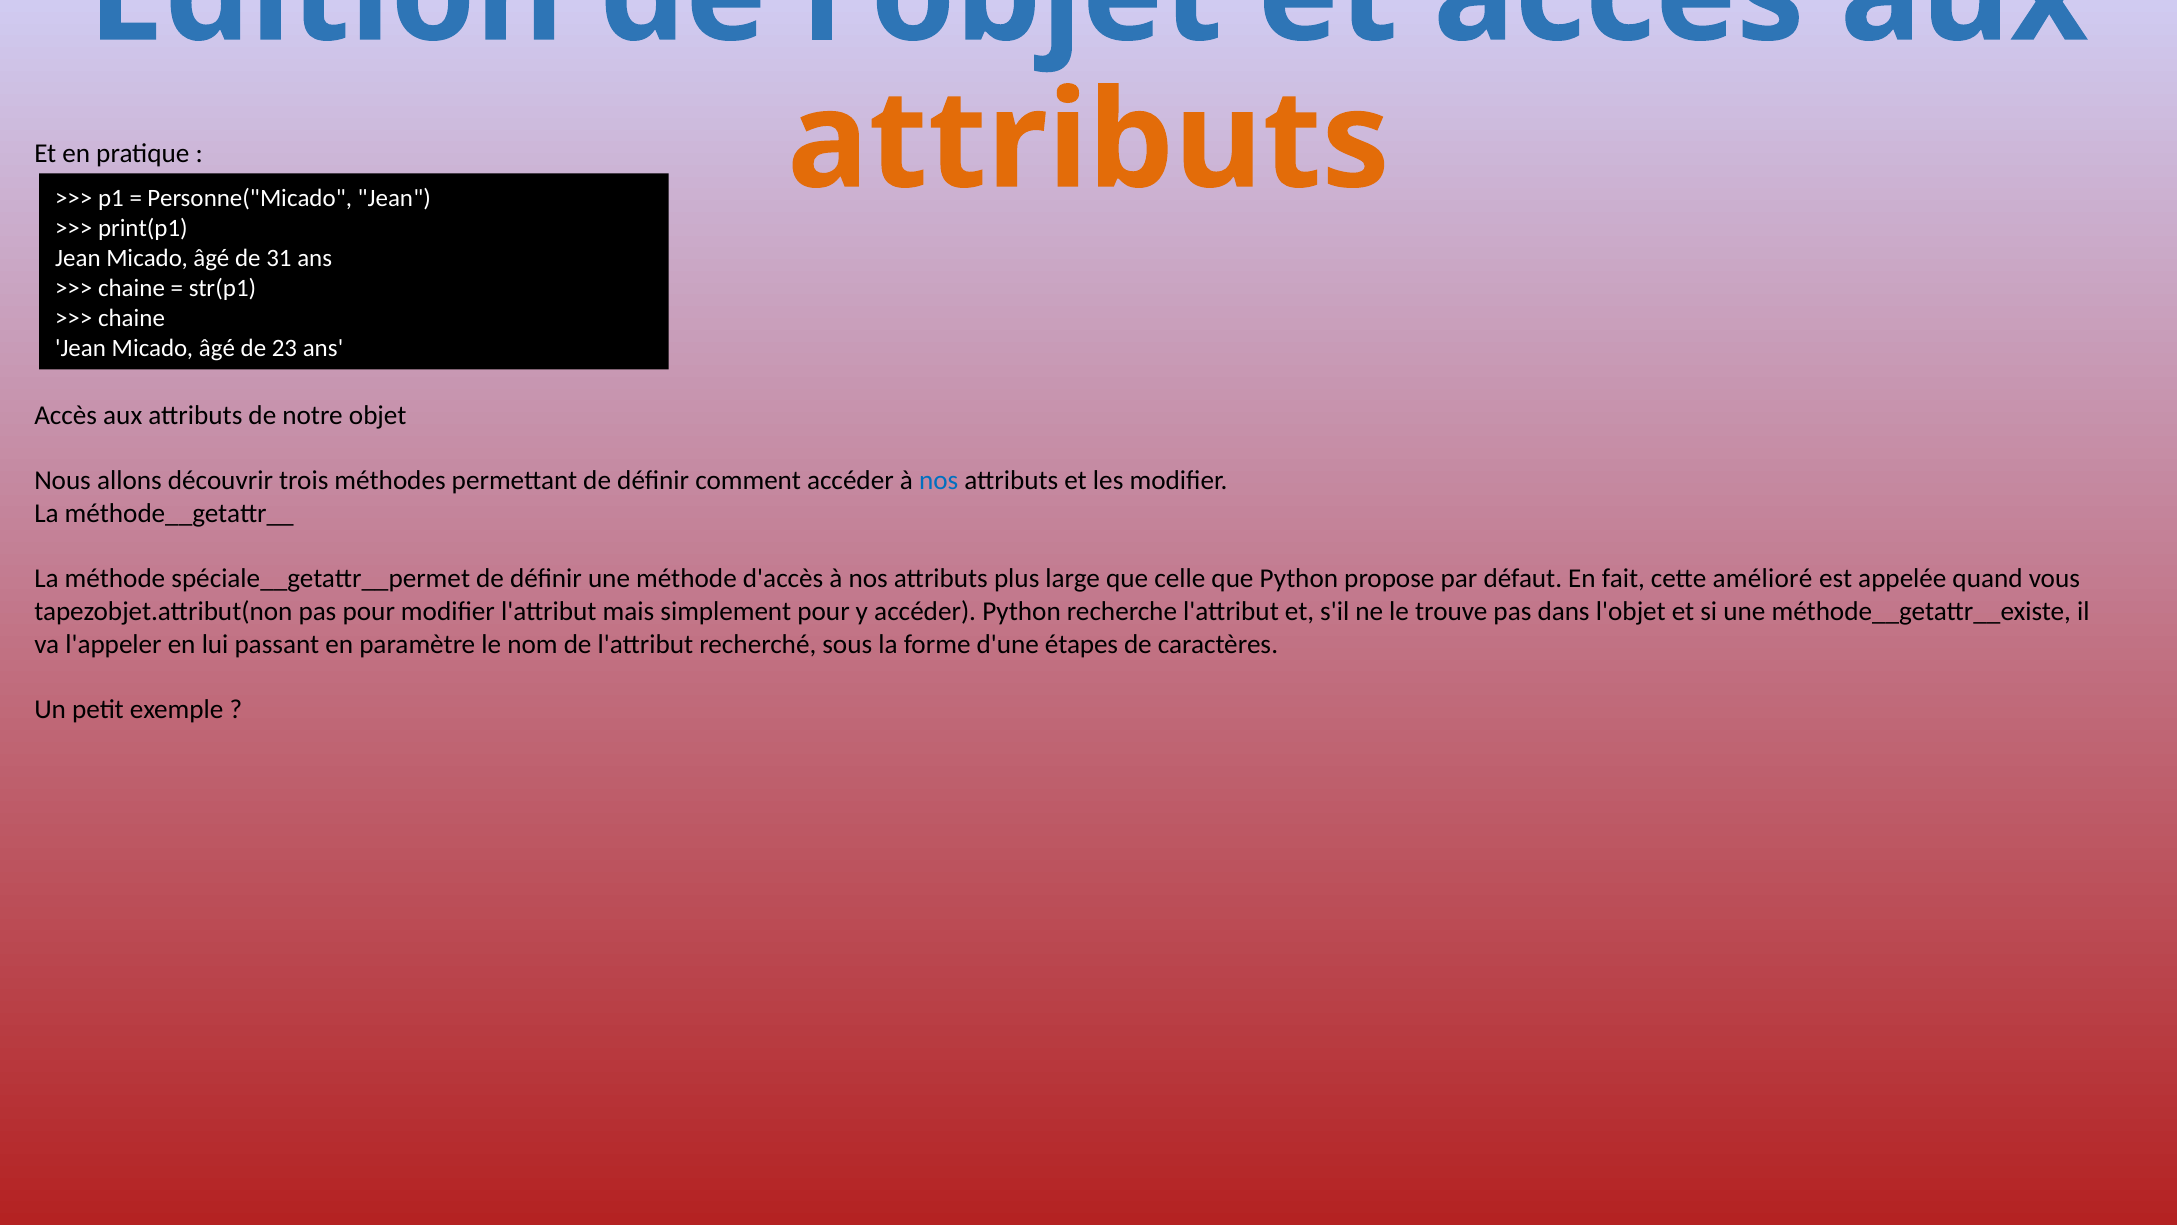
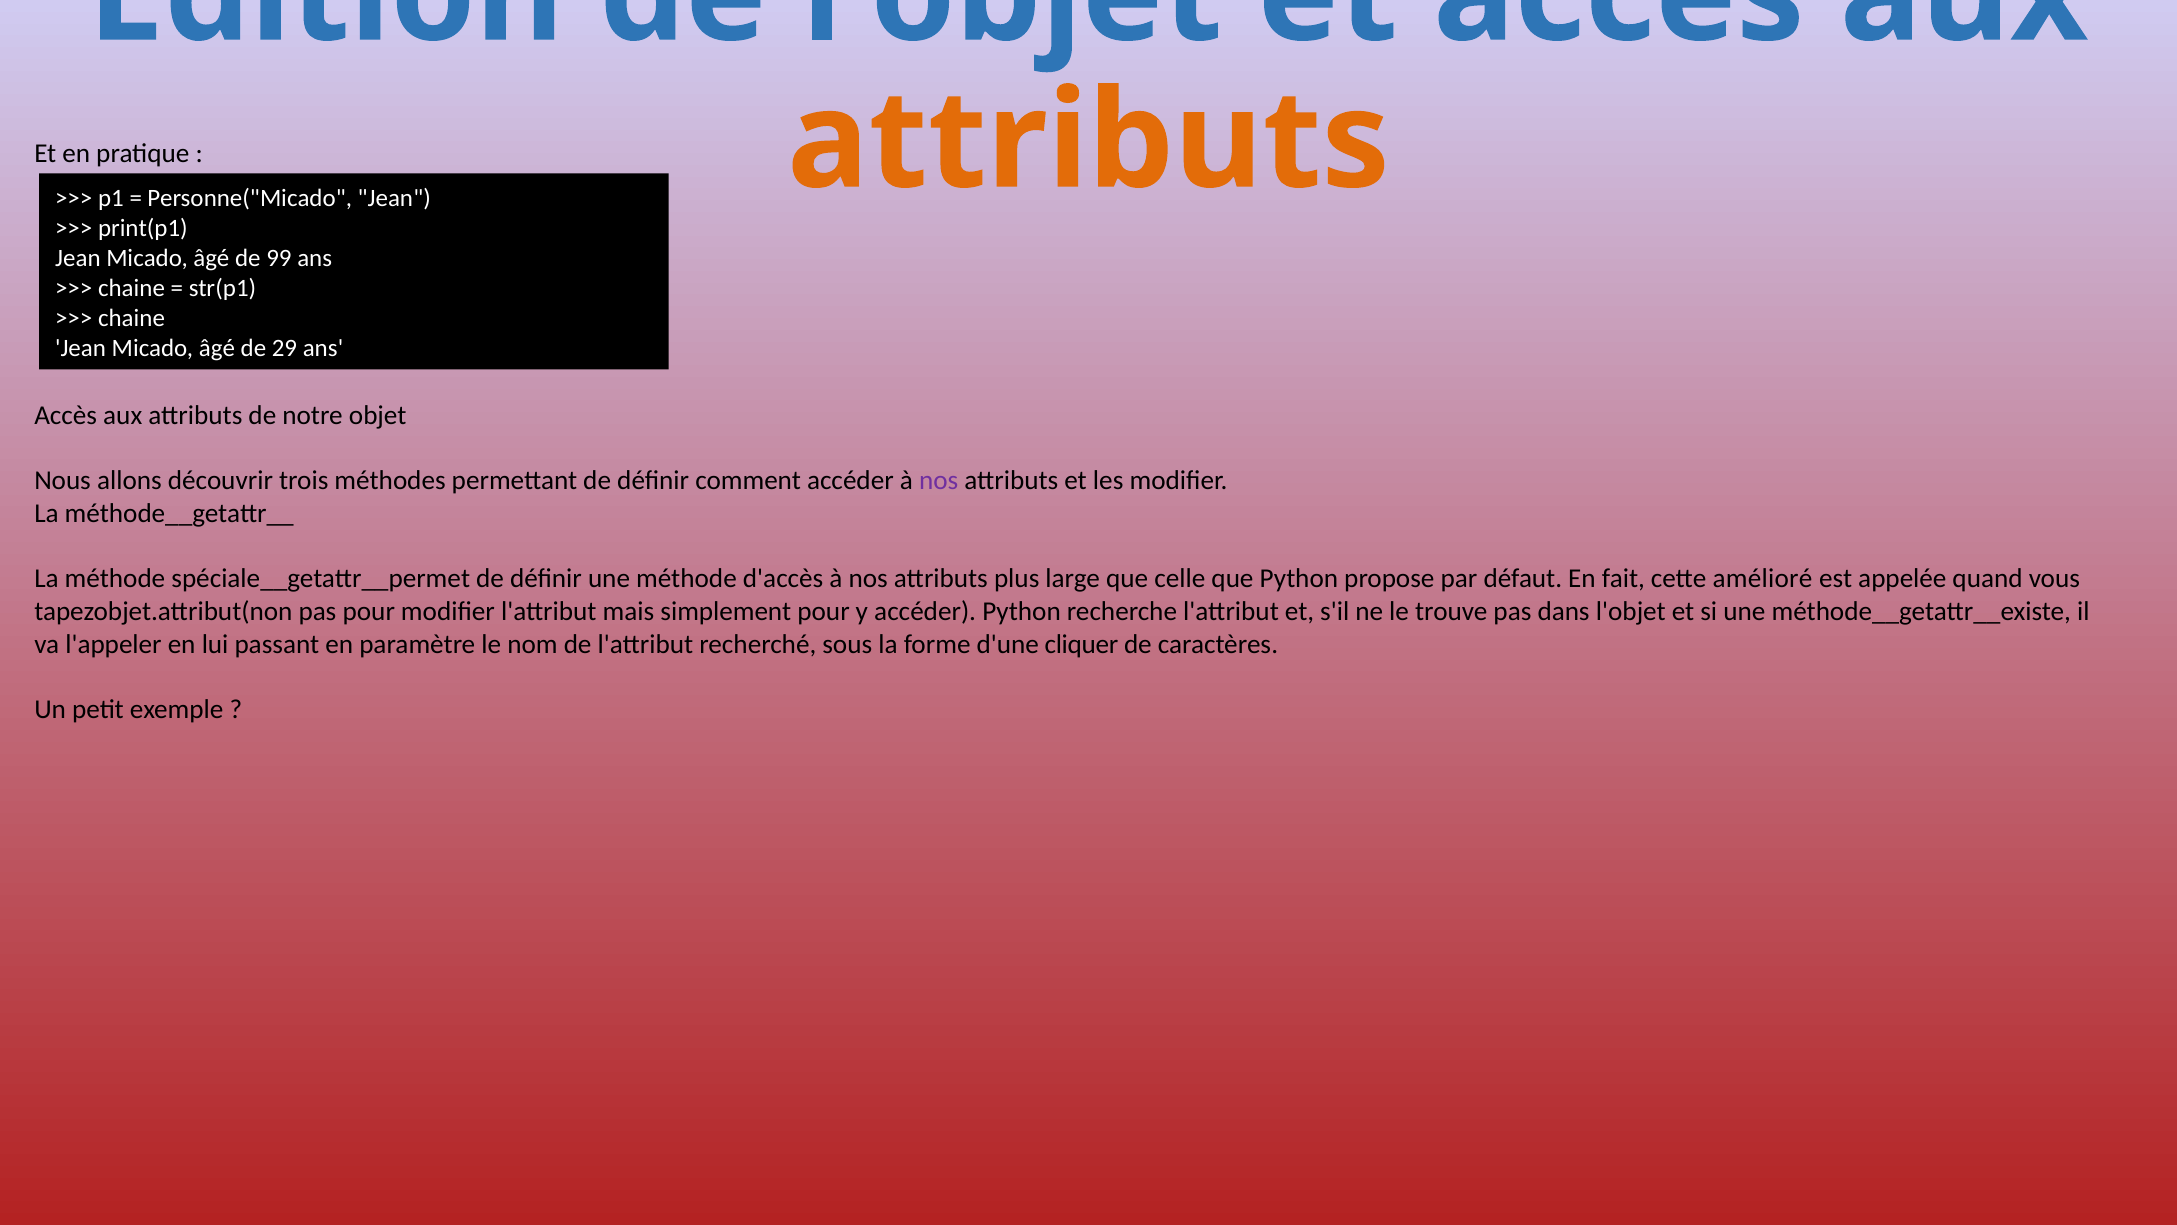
31: 31 -> 99
23: 23 -> 29
nos at (939, 481) colour: blue -> purple
étapes: étapes -> cliquer
